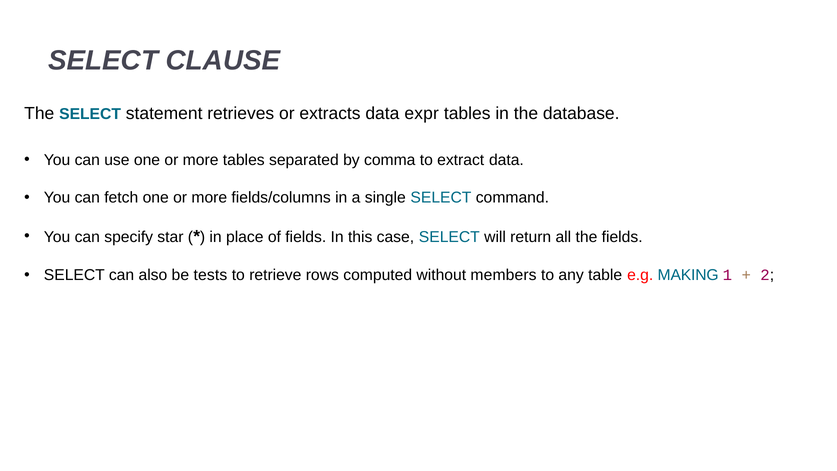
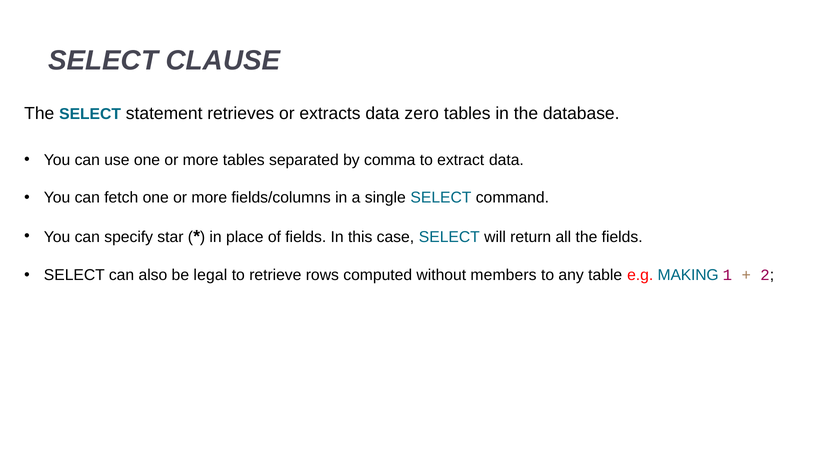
expr: expr -> zero
tests: tests -> legal
